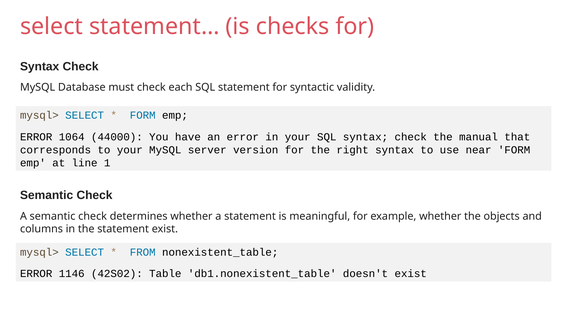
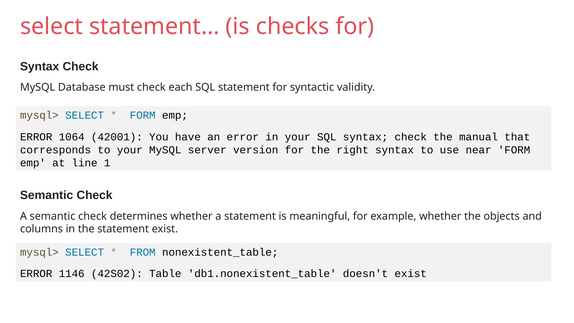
44000: 44000 -> 42001
